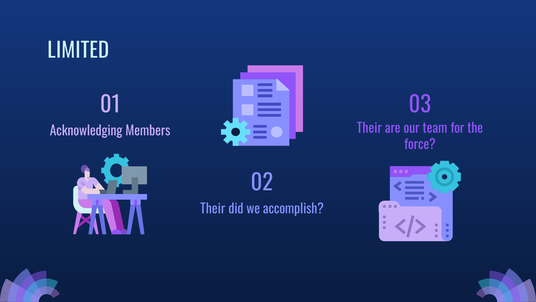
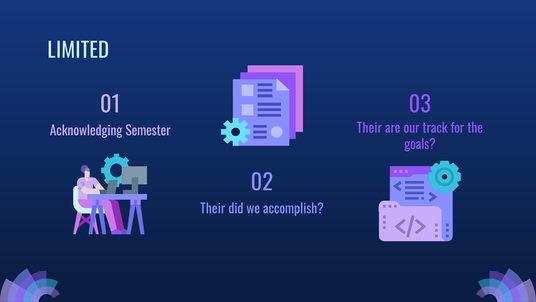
team: team -> track
Members: Members -> Semester
force: force -> goals
